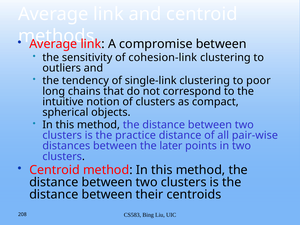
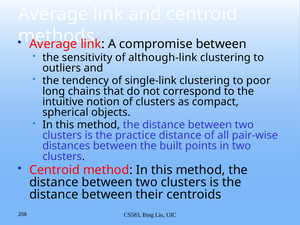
cohesion-link: cohesion-link -> although-link
later: later -> built
